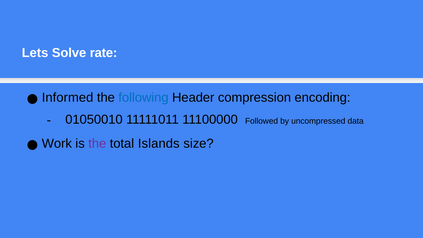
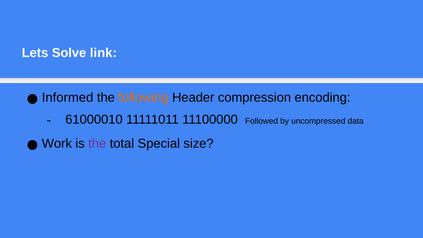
rate: rate -> link
following colour: blue -> orange
01050010: 01050010 -> 61000010
Islands: Islands -> Special
